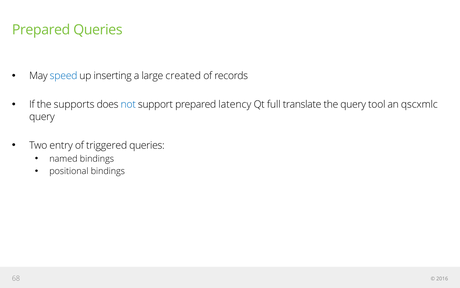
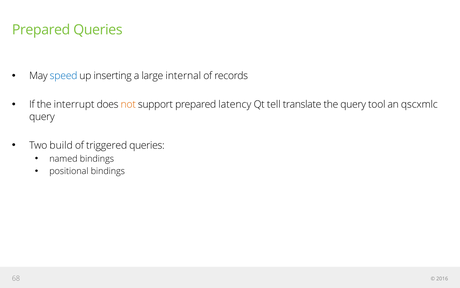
created: created -> internal
supports: supports -> interrupt
not colour: blue -> orange
full: full -> tell
entry: entry -> build
